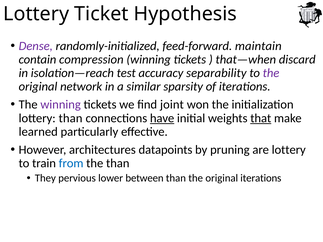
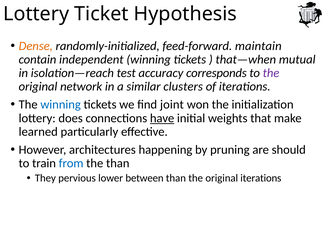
Dense colour: purple -> orange
compression: compression -> independent
discard: discard -> mutual
separability: separability -> corresponds
sparsity: sparsity -> clusters
winning at (61, 105) colour: purple -> blue
lottery than: than -> does
that underline: present -> none
datapoints: datapoints -> happening
are lottery: lottery -> should
